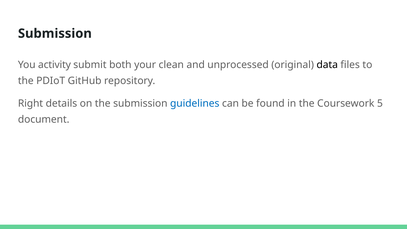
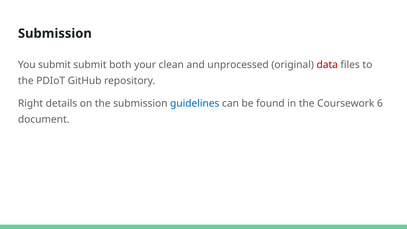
You activity: activity -> submit
data colour: black -> red
5: 5 -> 6
